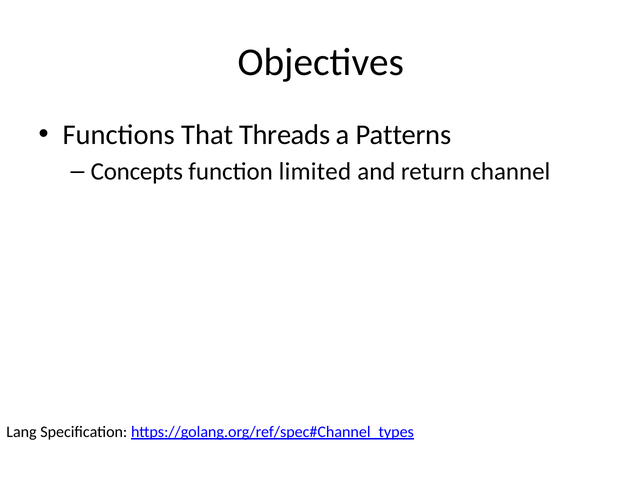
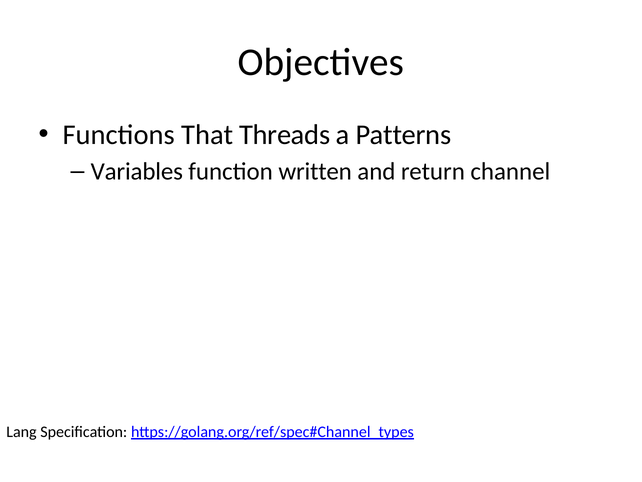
Concepts: Concepts -> Variables
limited: limited -> written
